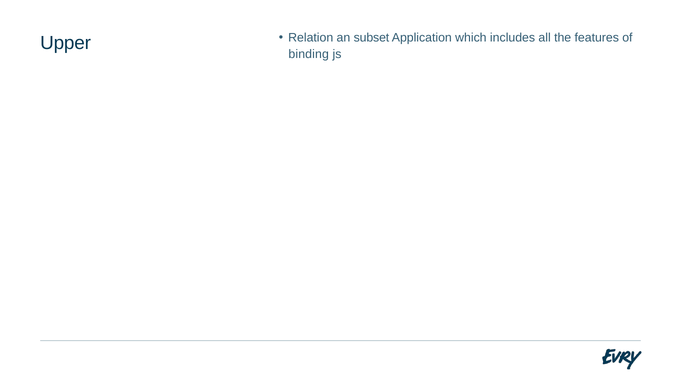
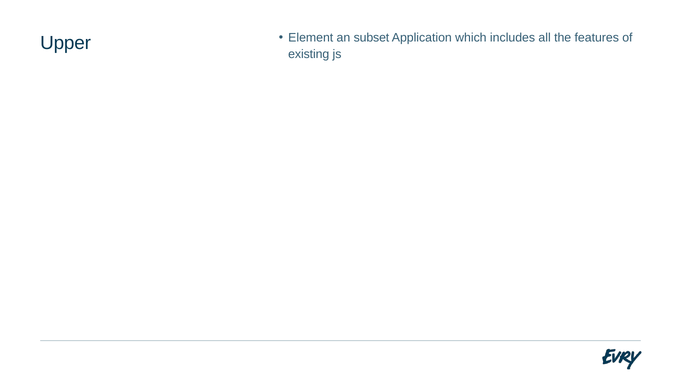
Relation: Relation -> Element
binding: binding -> existing
